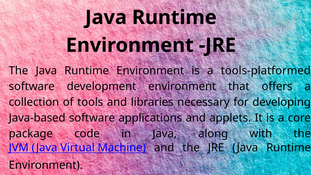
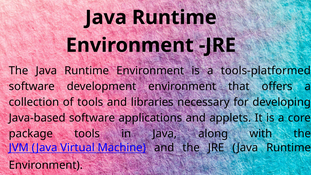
package code: code -> tools
